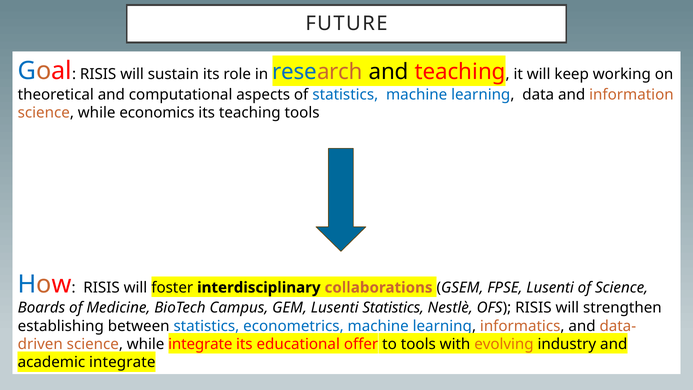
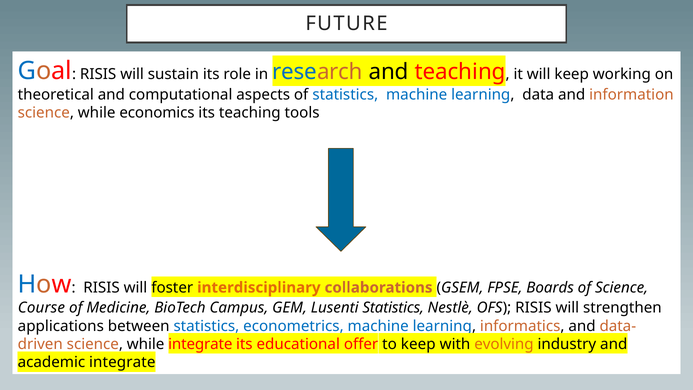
interdisciplinary colour: black -> orange
FPSE Lusenti: Lusenti -> Boards
Boards: Boards -> Course
establishing: establishing -> applications
to tools: tools -> keep
